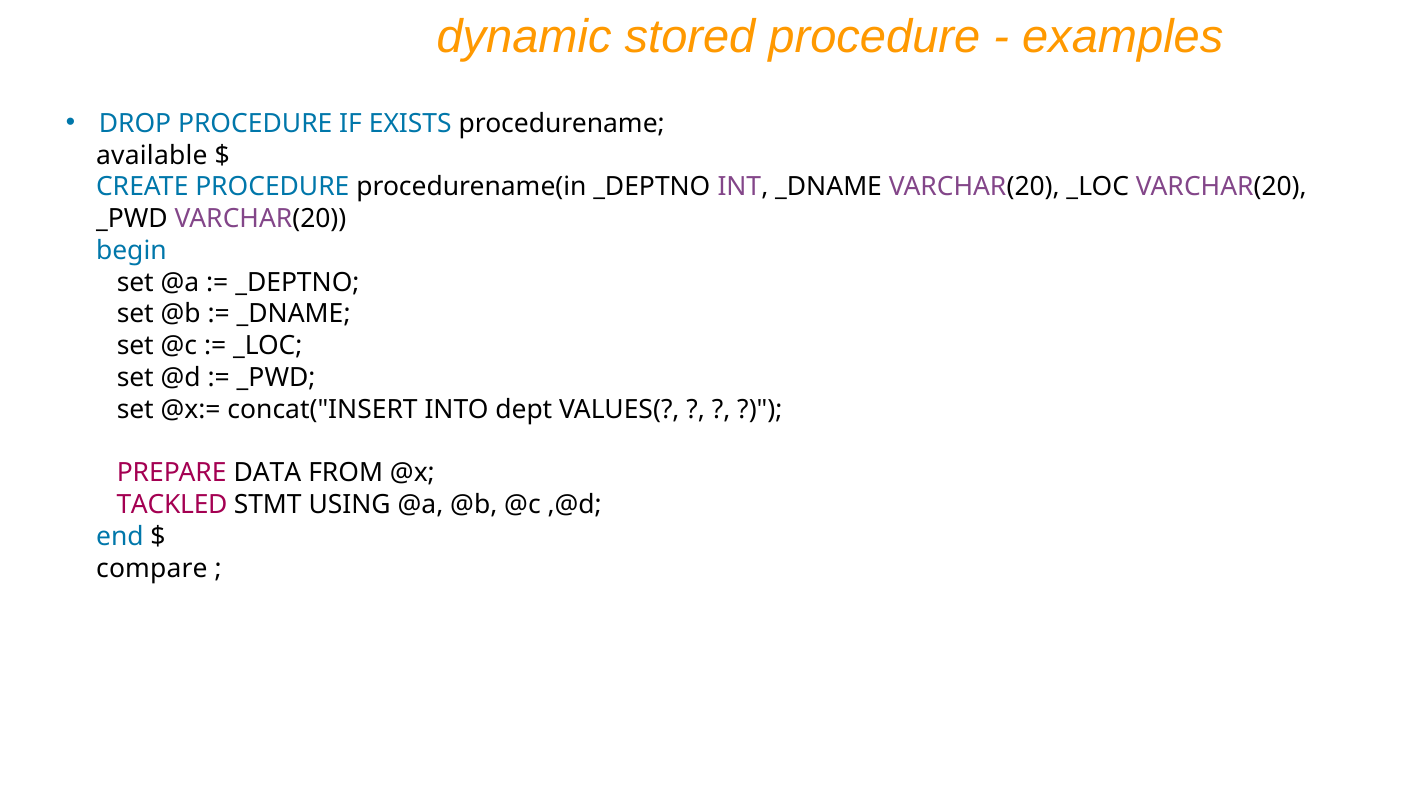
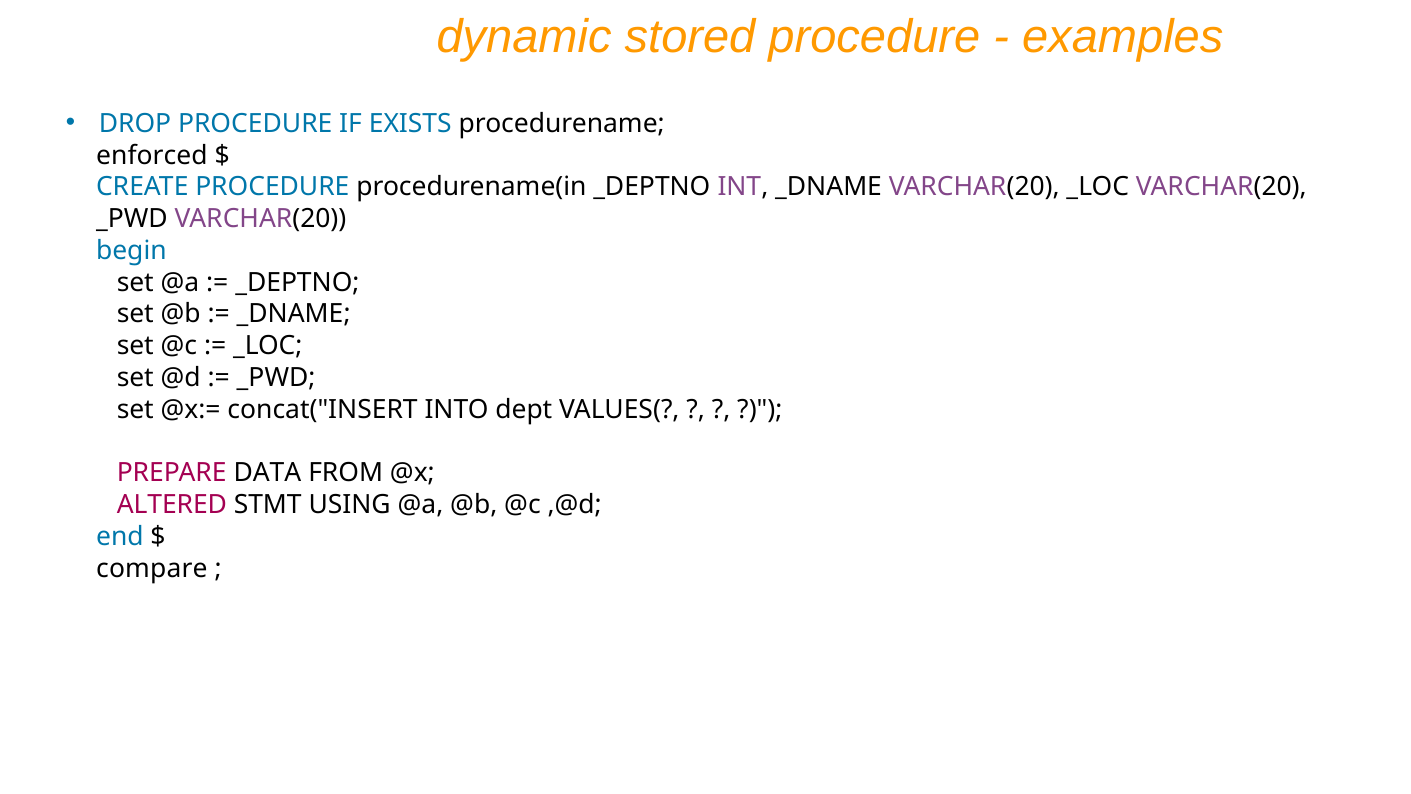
available: available -> enforced
TACKLED: TACKLED -> ALTERED
